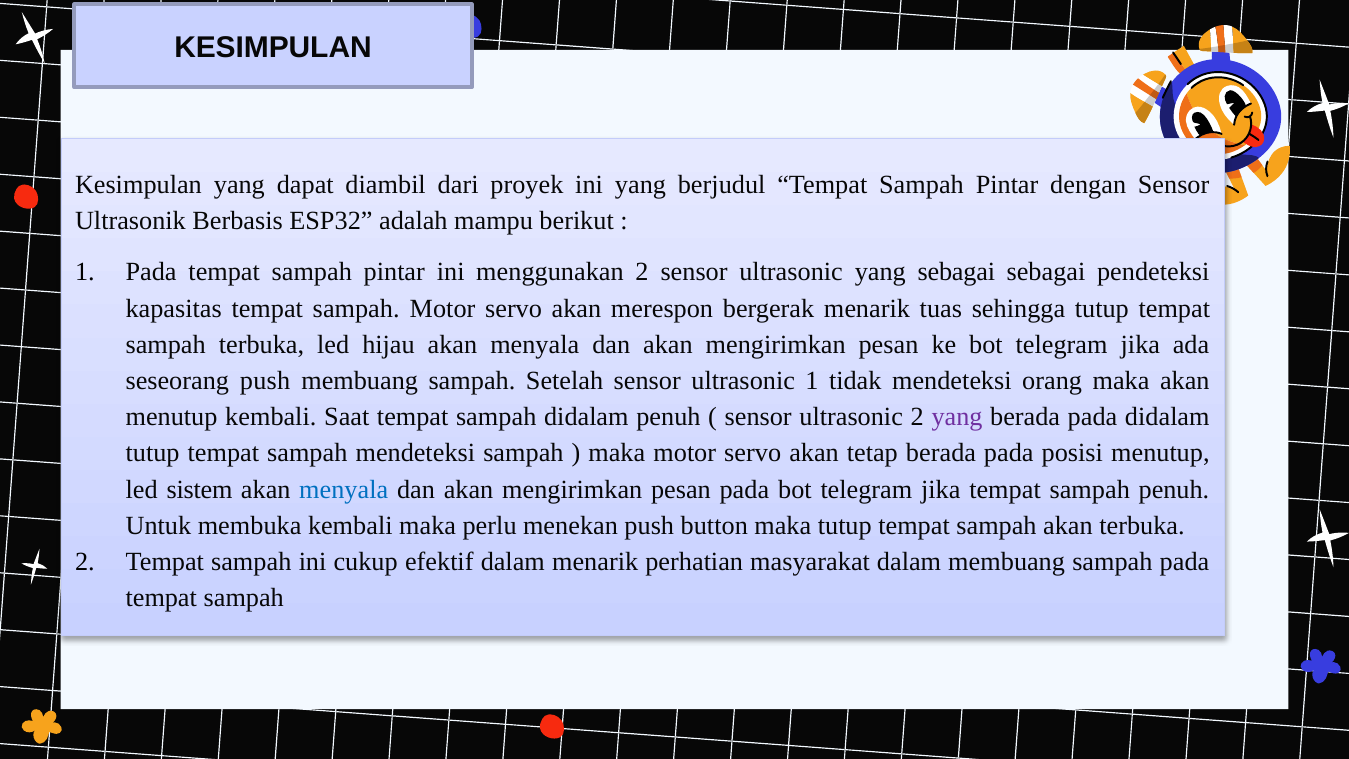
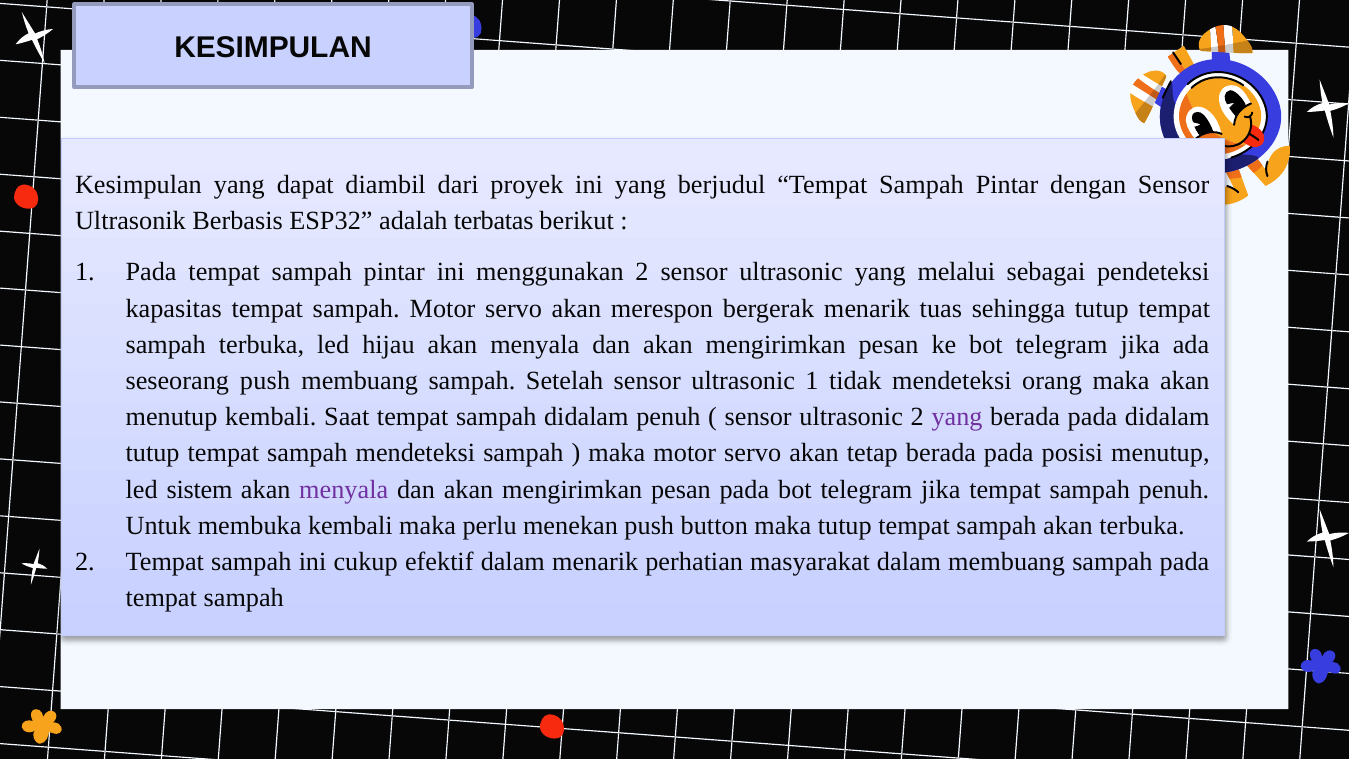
mampu: mampu -> terbatas
yang sebagai: sebagai -> melalui
menyala at (344, 489) colour: blue -> purple
